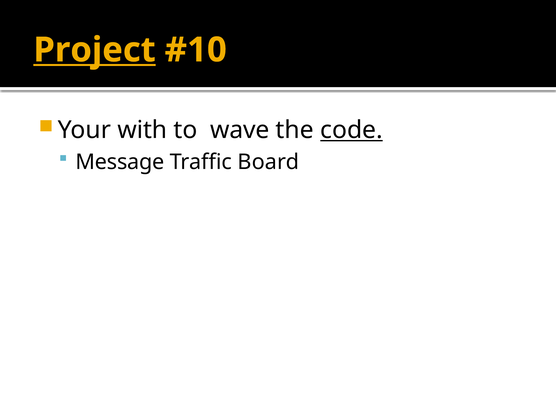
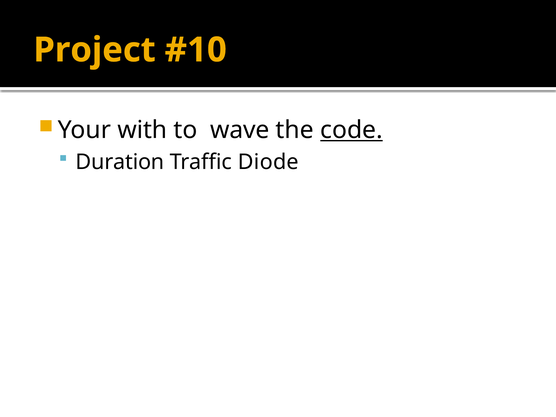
Project underline: present -> none
Message: Message -> Duration
Board: Board -> Diode
